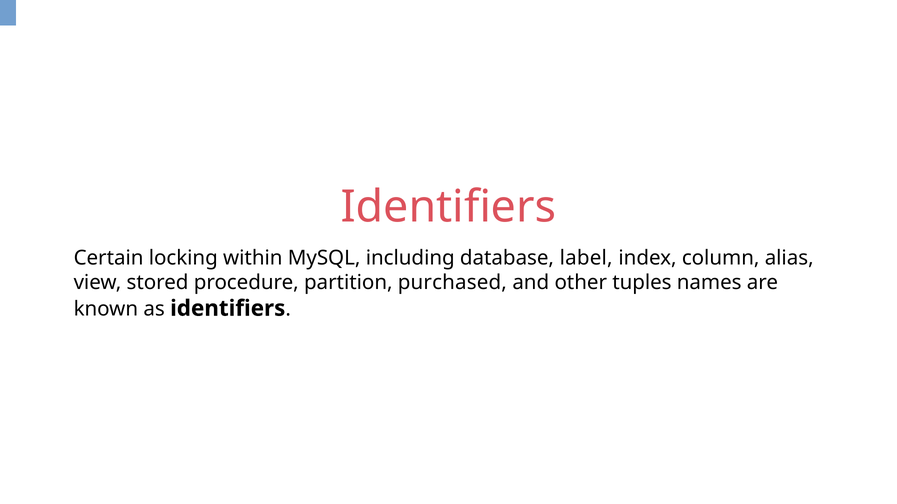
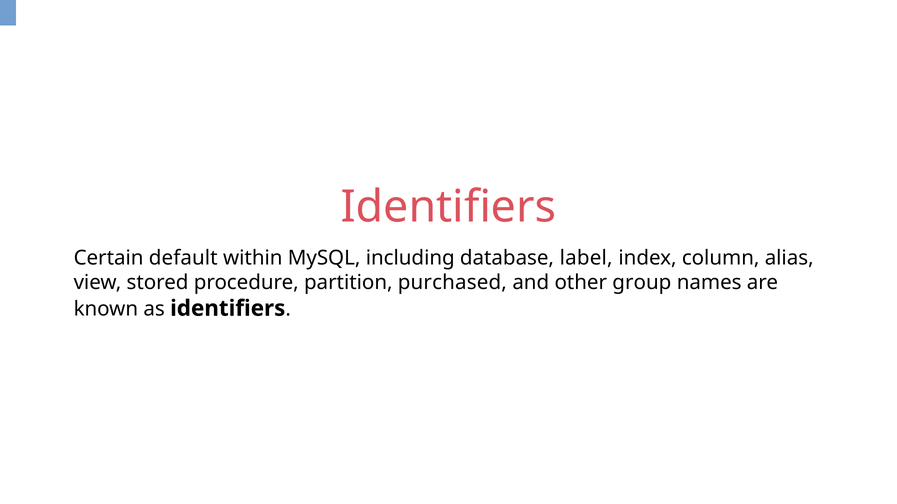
locking: locking -> default
tuples: tuples -> group
